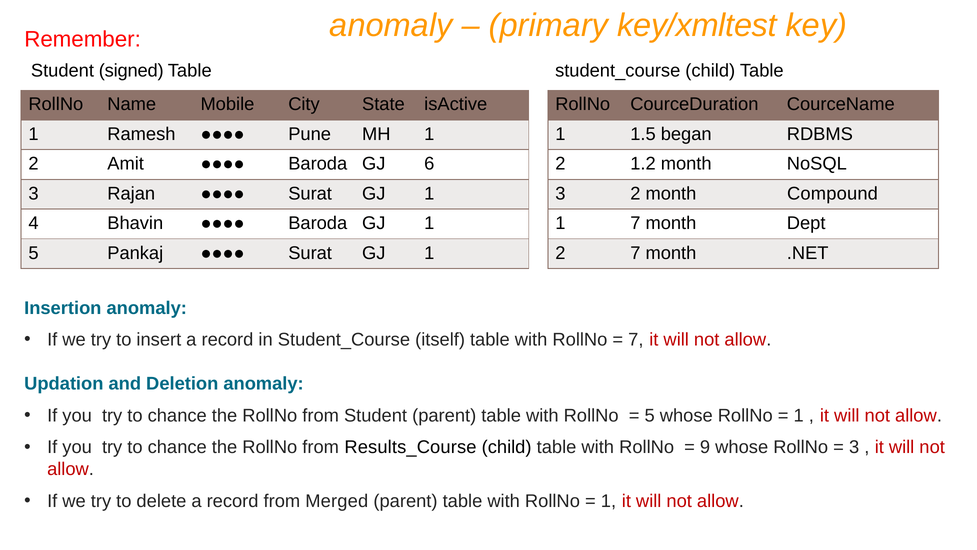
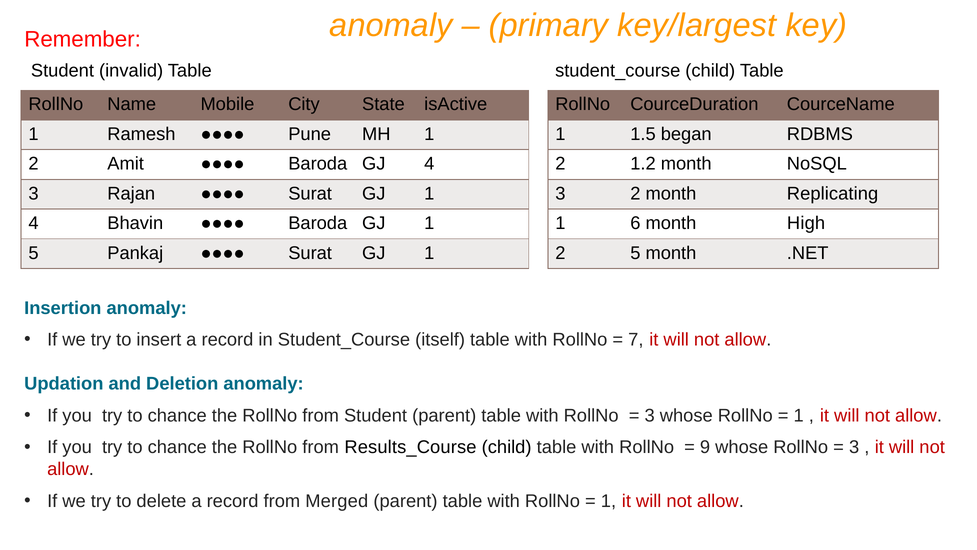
key/xmltest: key/xmltest -> key/largest
signed: signed -> invalid
GJ 6: 6 -> 4
Compound: Compound -> Replicating
1 7: 7 -> 6
Dept: Dept -> High
2 7: 7 -> 5
5 at (650, 415): 5 -> 3
